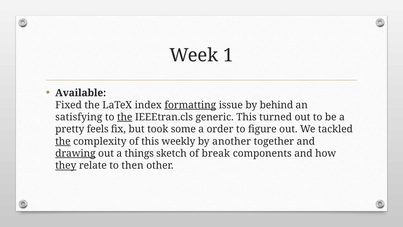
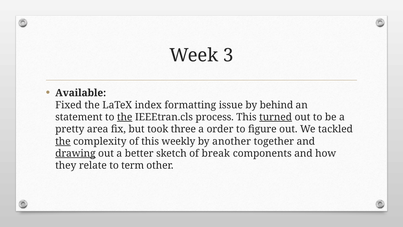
1: 1 -> 3
formatting underline: present -> none
satisfying: satisfying -> statement
generic: generic -> process
turned underline: none -> present
feels: feels -> area
some: some -> three
things: things -> better
they underline: present -> none
then: then -> term
